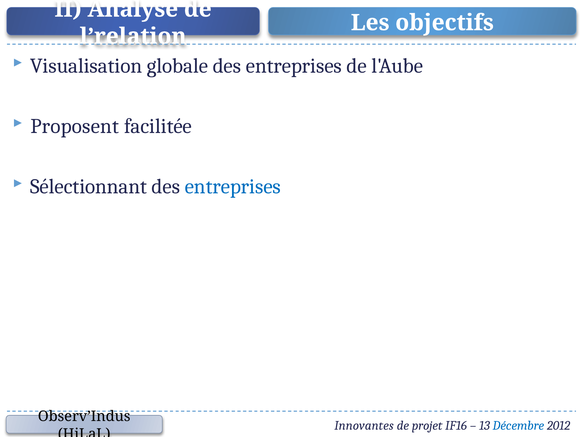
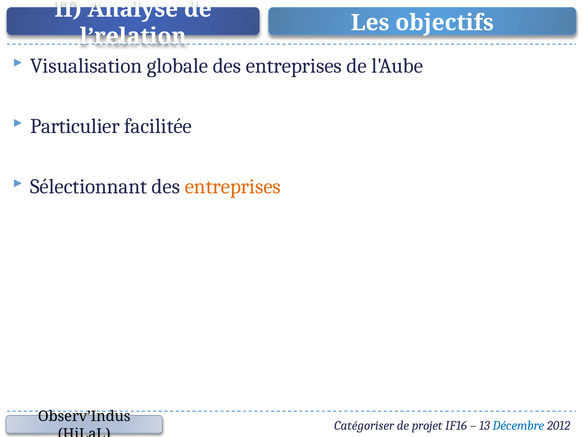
Proposent: Proposent -> Particulier
entreprises at (233, 187) colour: blue -> orange
Innovantes: Innovantes -> Catégoriser
